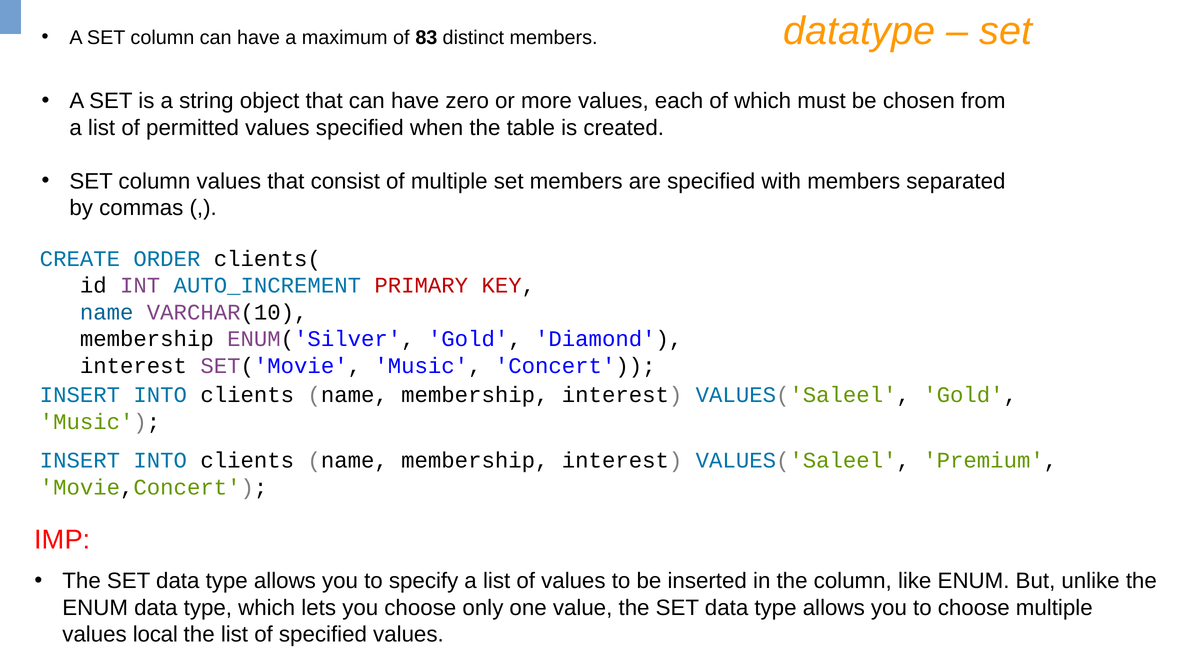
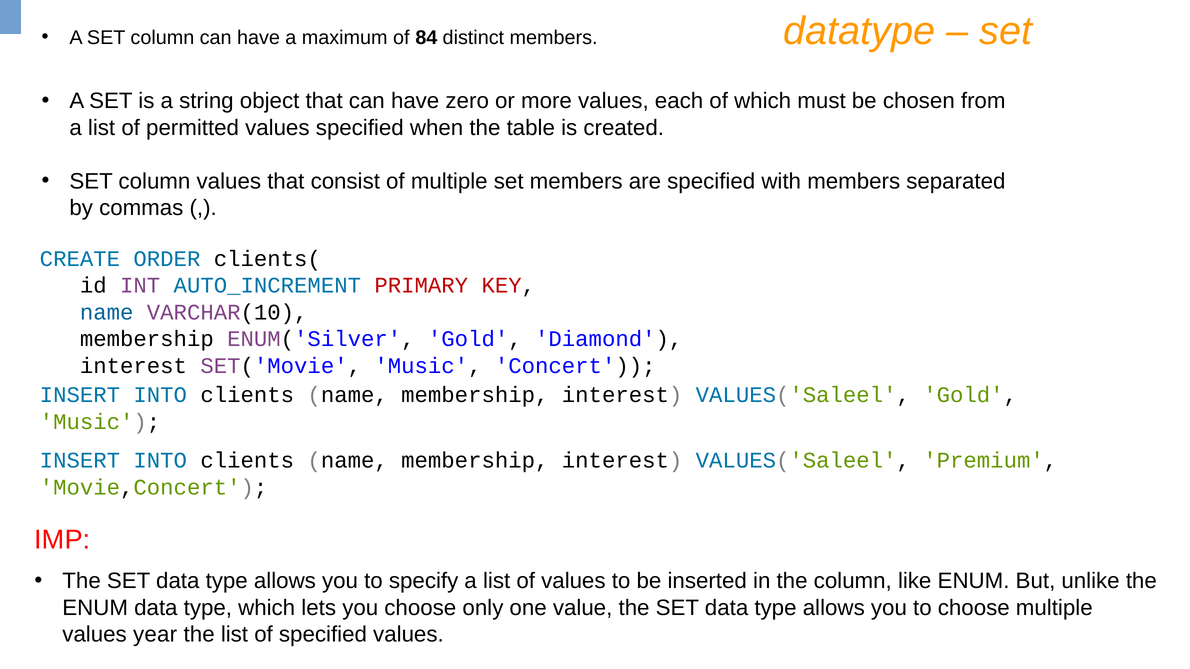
83: 83 -> 84
local: local -> year
